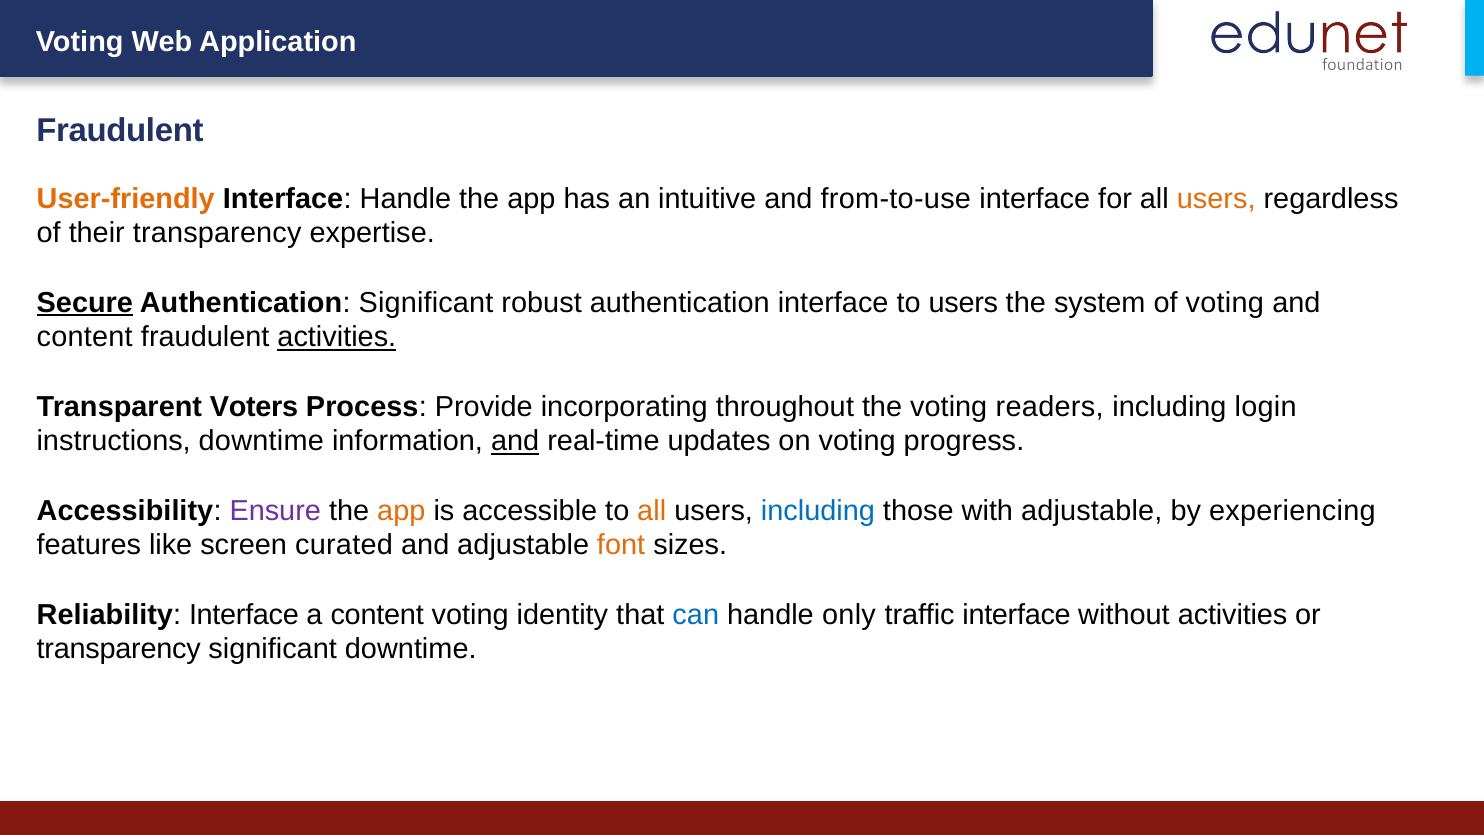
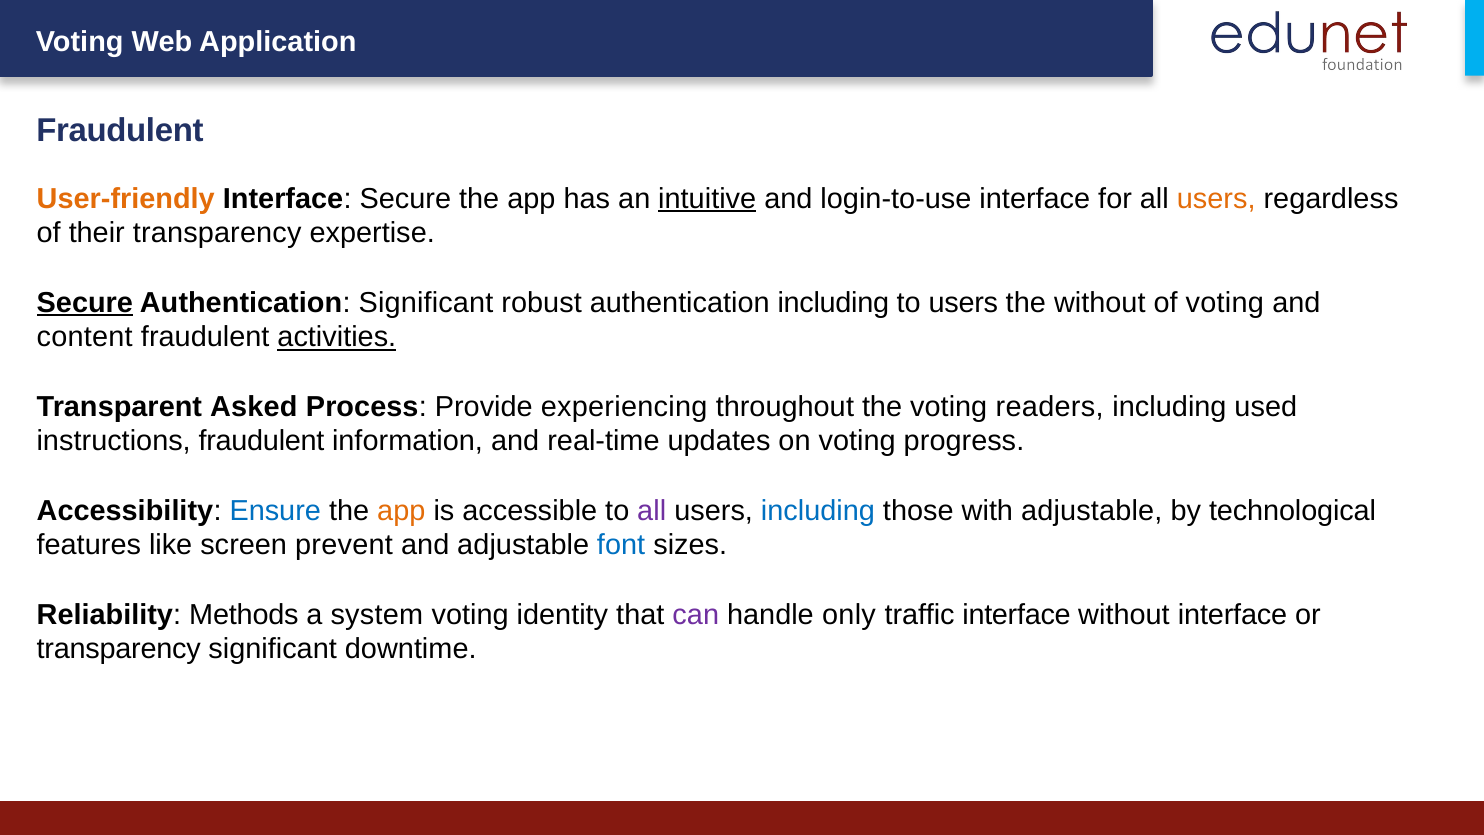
Interface Handle: Handle -> Secure
intuitive underline: none -> present
from-to-use: from-to-use -> login-to-use
authentication interface: interface -> including
the system: system -> without
Voters: Voters -> Asked
incorporating: incorporating -> experiencing
login: login -> used
instructions downtime: downtime -> fraudulent
and at (515, 441) underline: present -> none
Ensure colour: purple -> blue
all at (652, 511) colour: orange -> purple
experiencing: experiencing -> technological
curated: curated -> prevent
font colour: orange -> blue
Reliability Interface: Interface -> Methods
a content: content -> system
can colour: blue -> purple
without activities: activities -> interface
